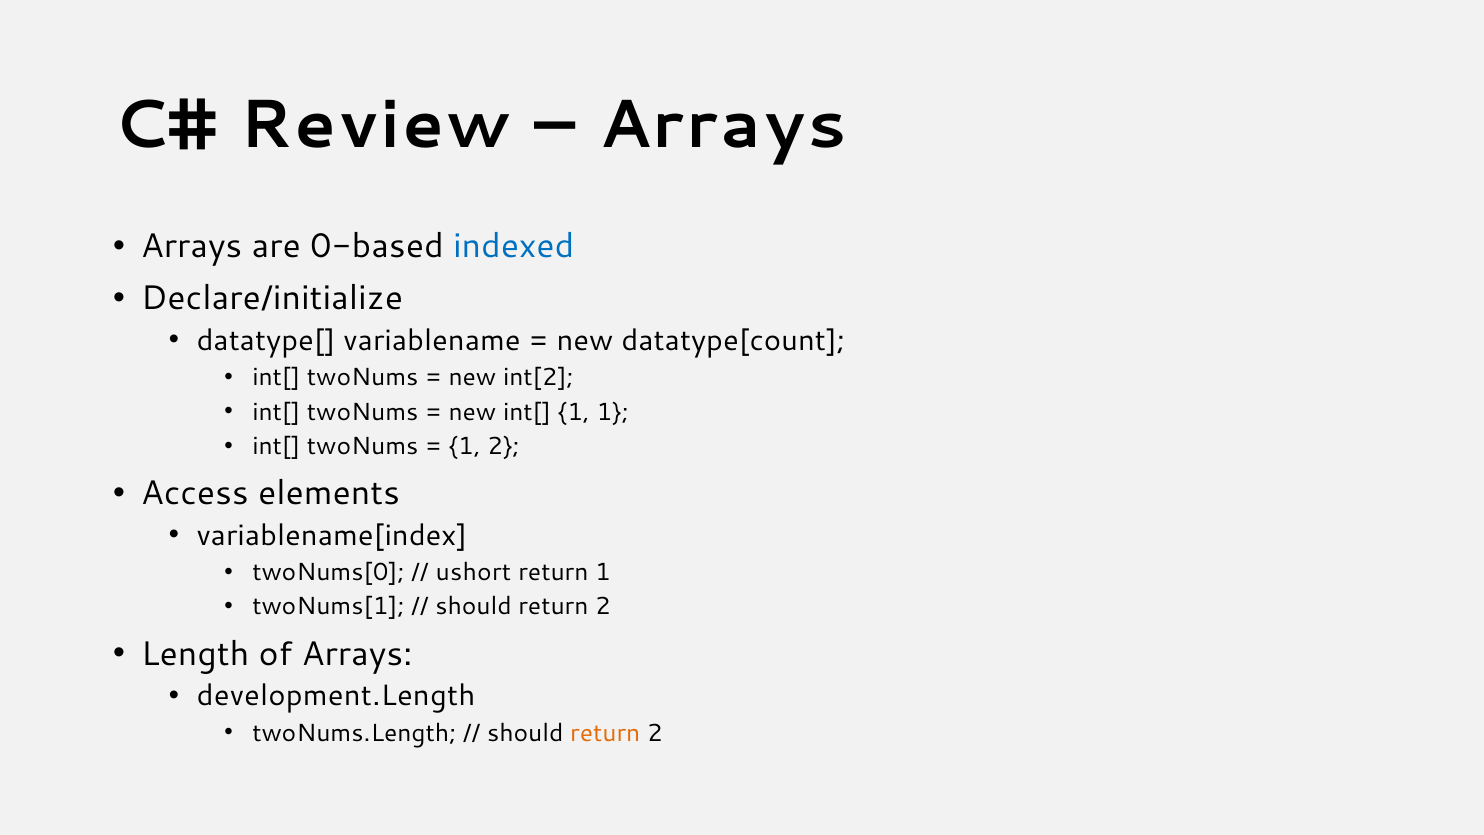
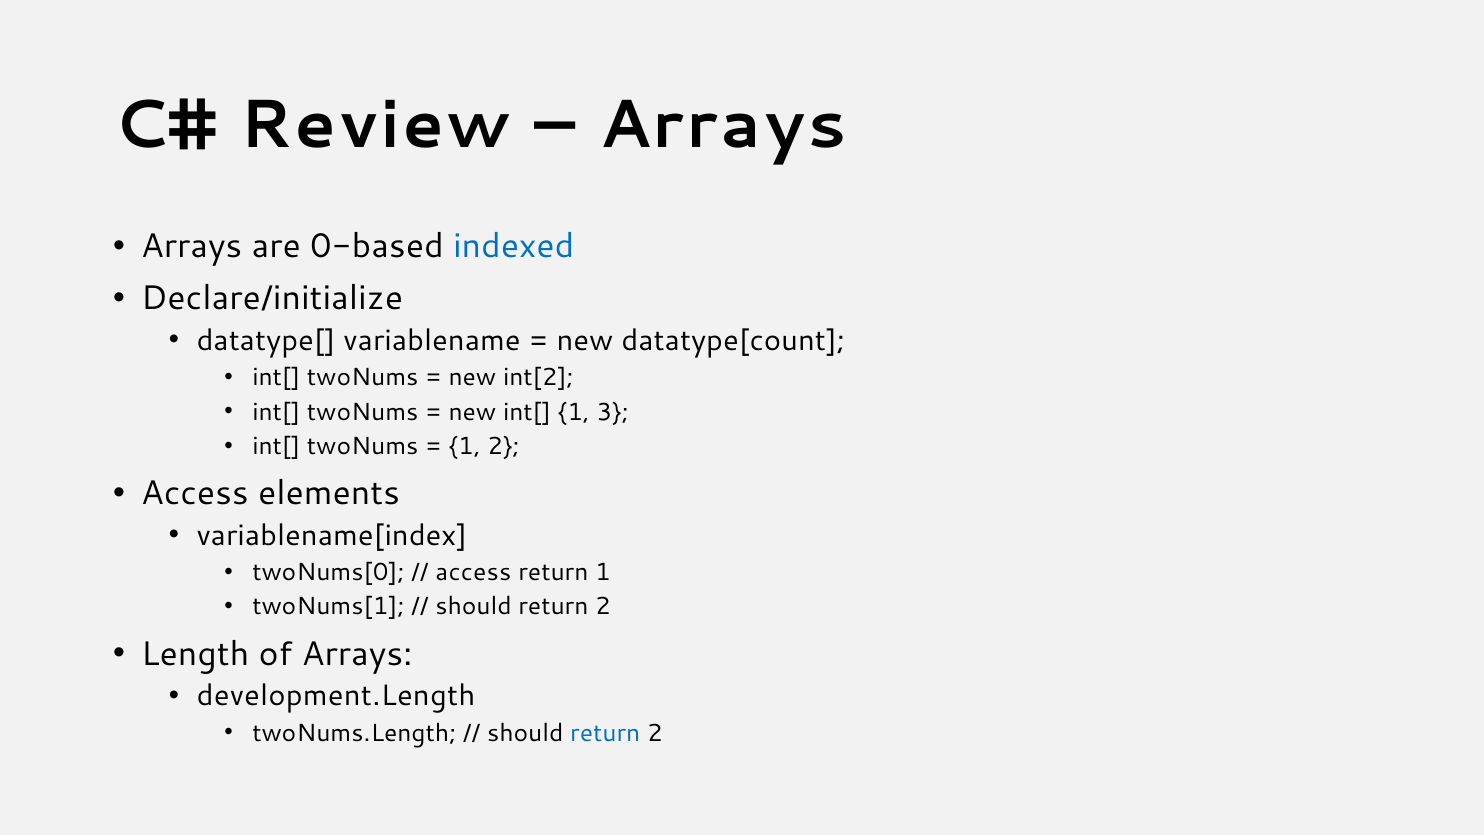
1 1: 1 -> 3
ushort at (473, 572): ushort -> access
return at (605, 733) colour: orange -> blue
